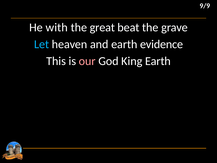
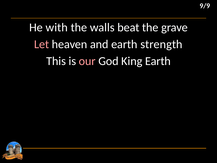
great: great -> walls
Let colour: light blue -> pink
evidence: evidence -> strength
